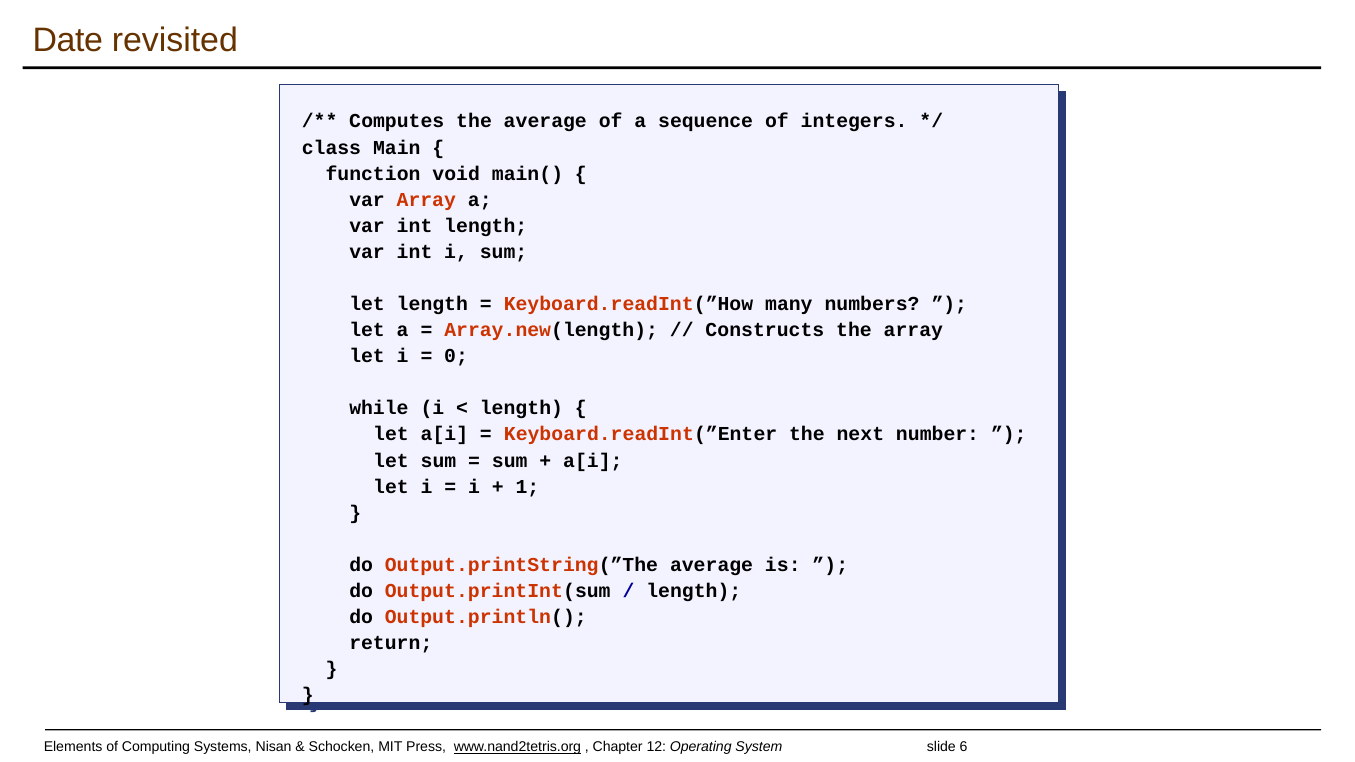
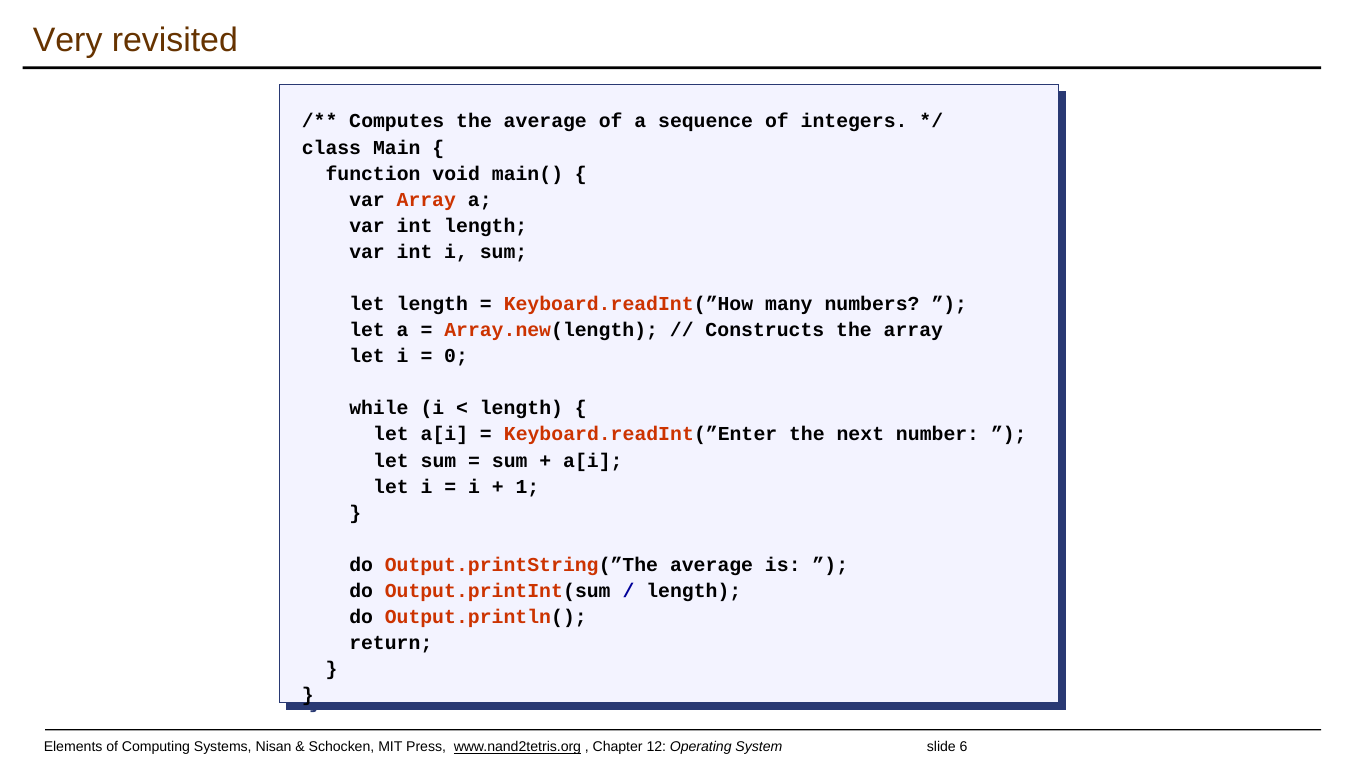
Date: Date -> Very
